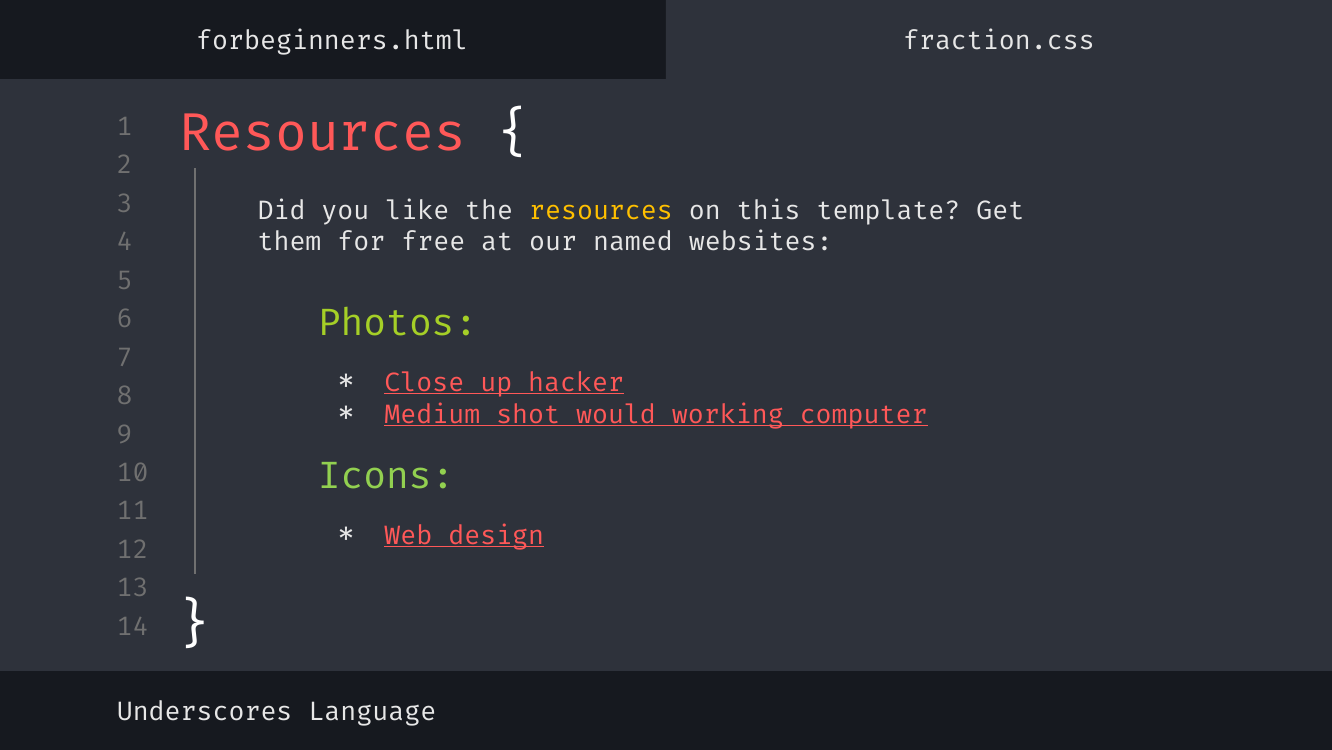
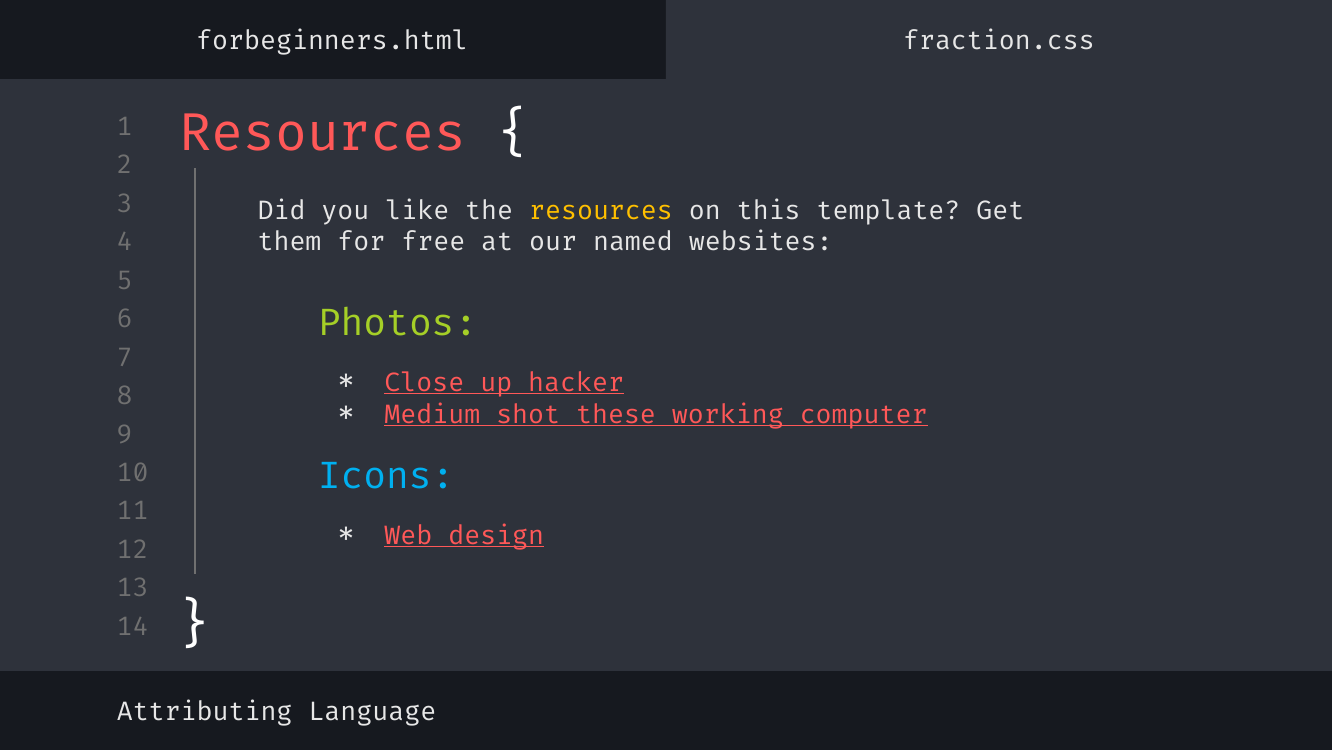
would: would -> these
Icons colour: light green -> light blue
Underscores: Underscores -> Attributing
